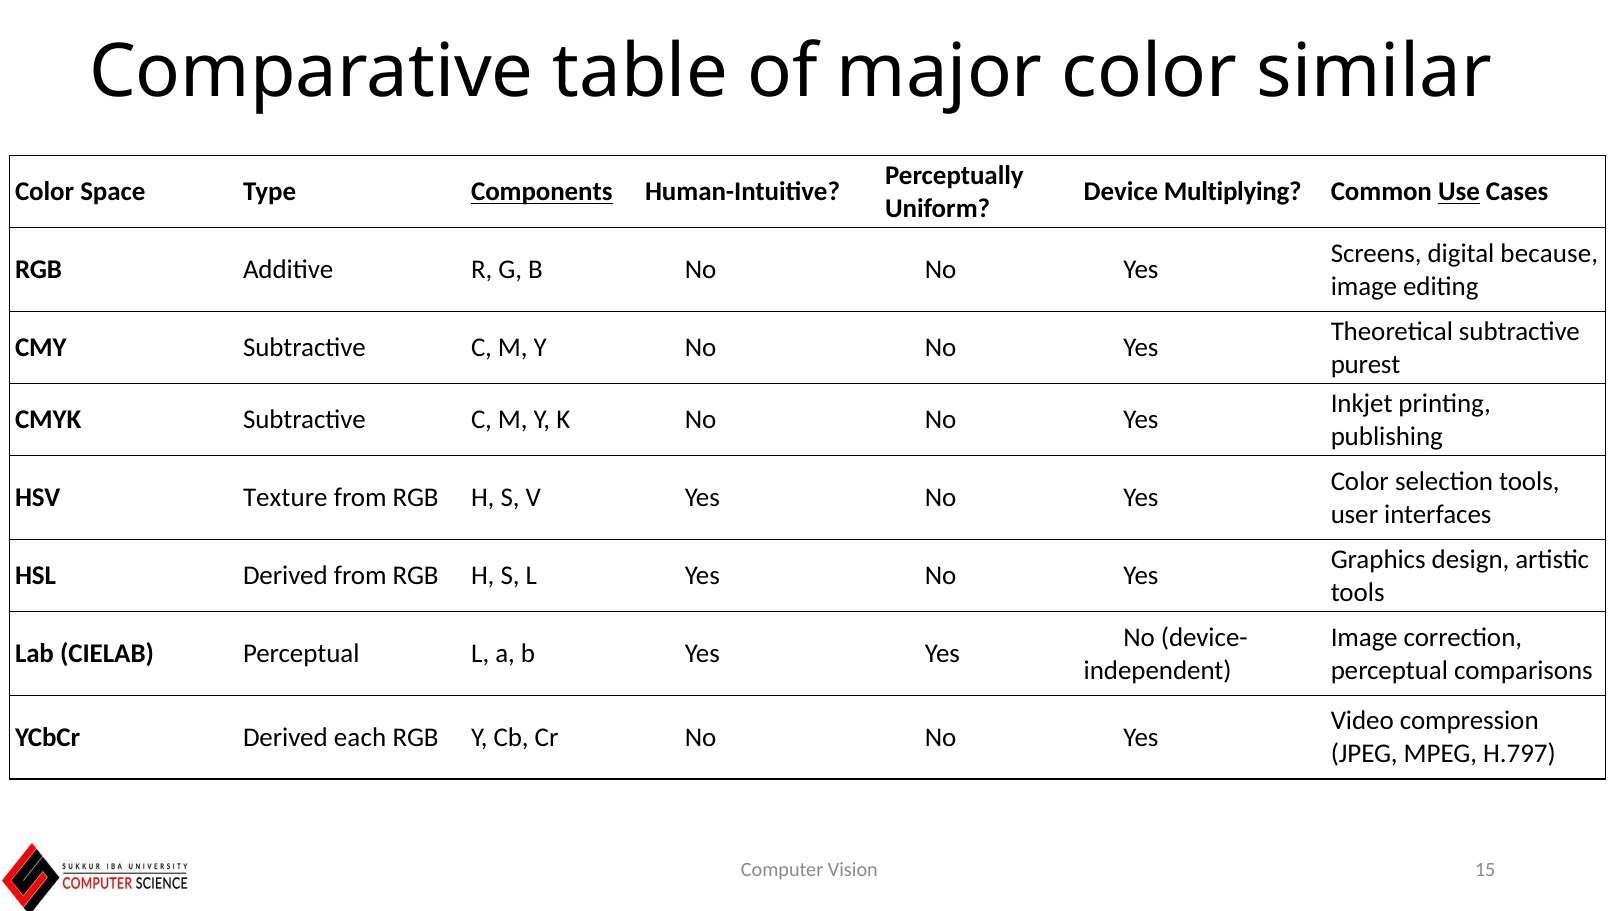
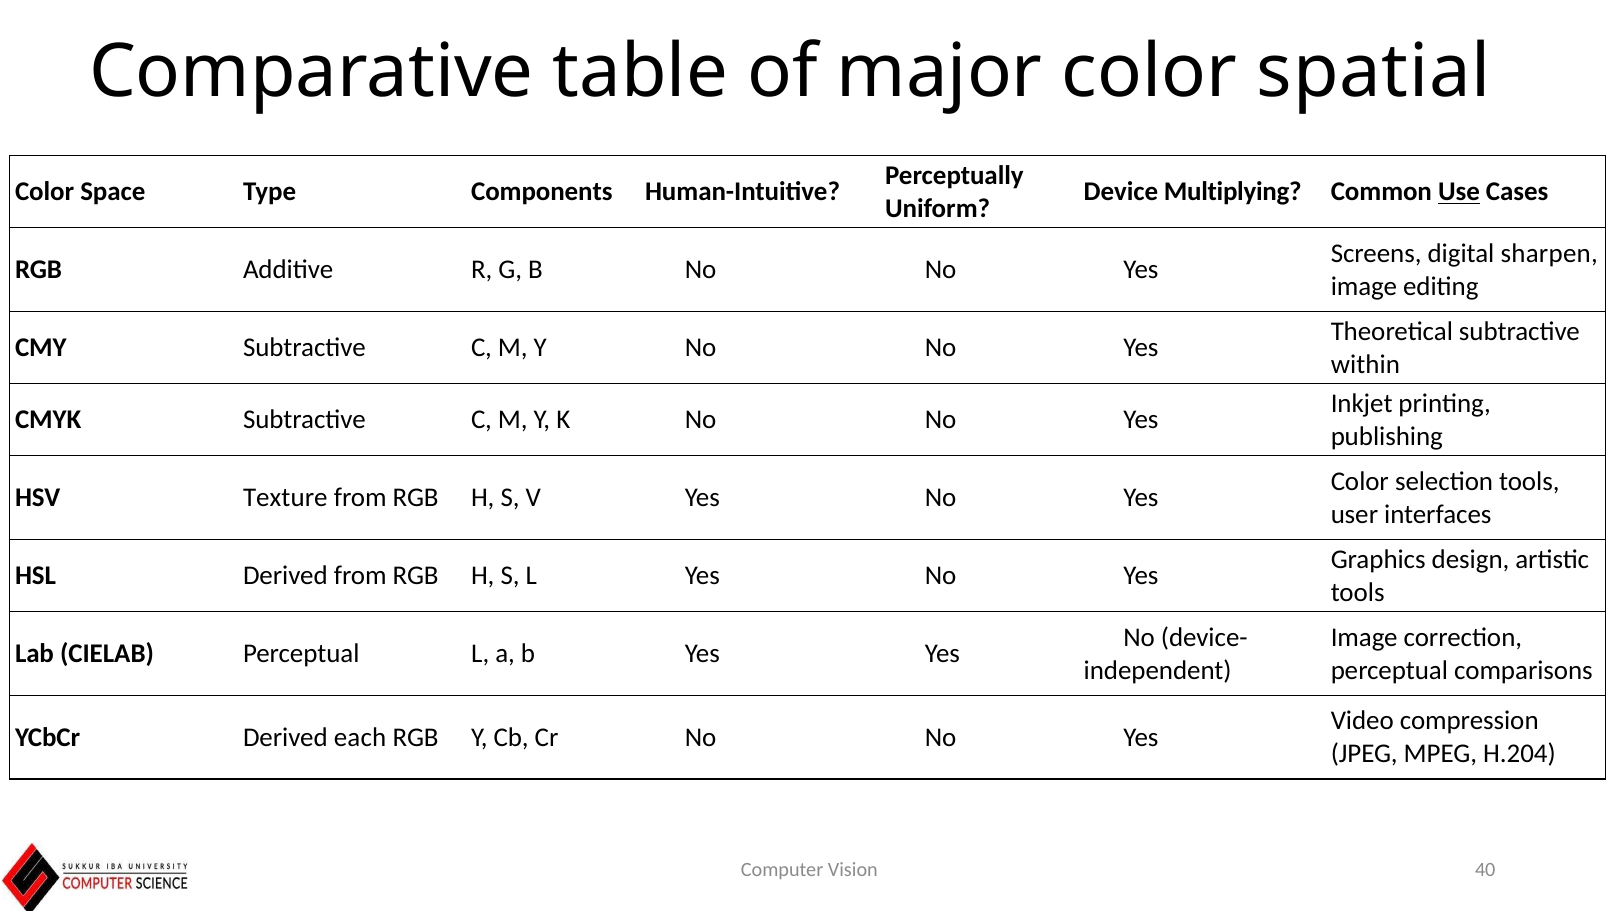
similar: similar -> spatial
Components underline: present -> none
because: because -> sharpen
purest: purest -> within
H.797: H.797 -> H.204
15: 15 -> 40
